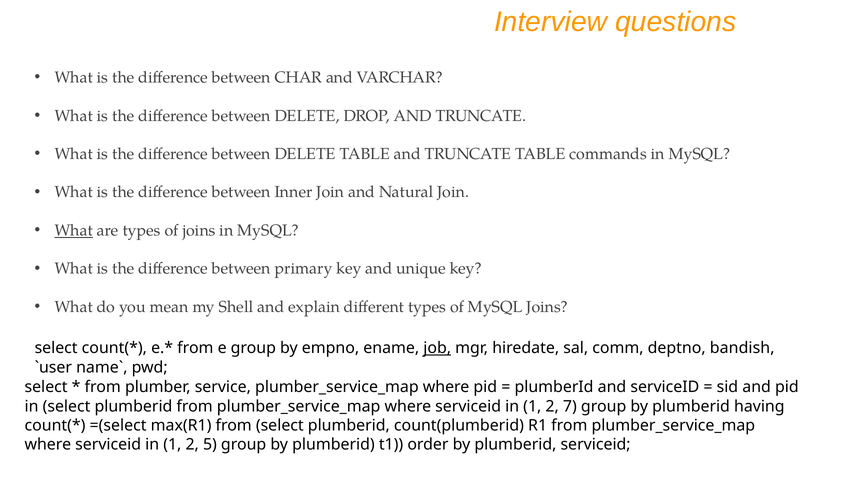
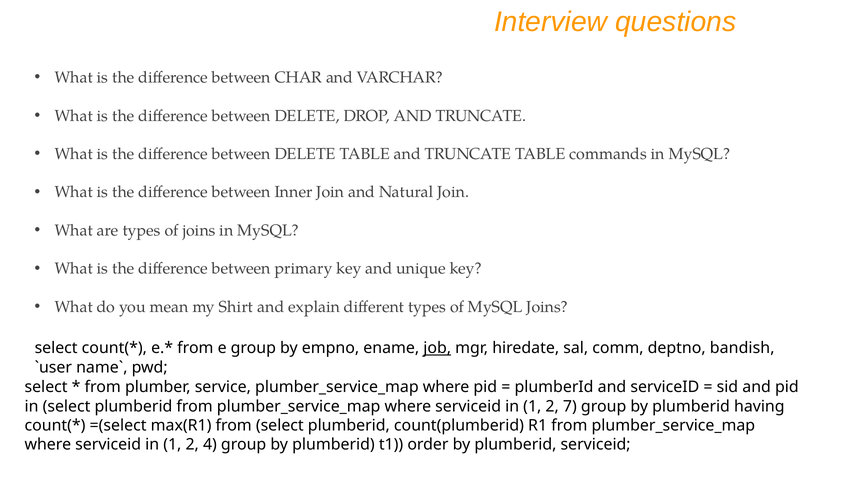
What at (74, 230) underline: present -> none
Shell: Shell -> Shirt
5: 5 -> 4
